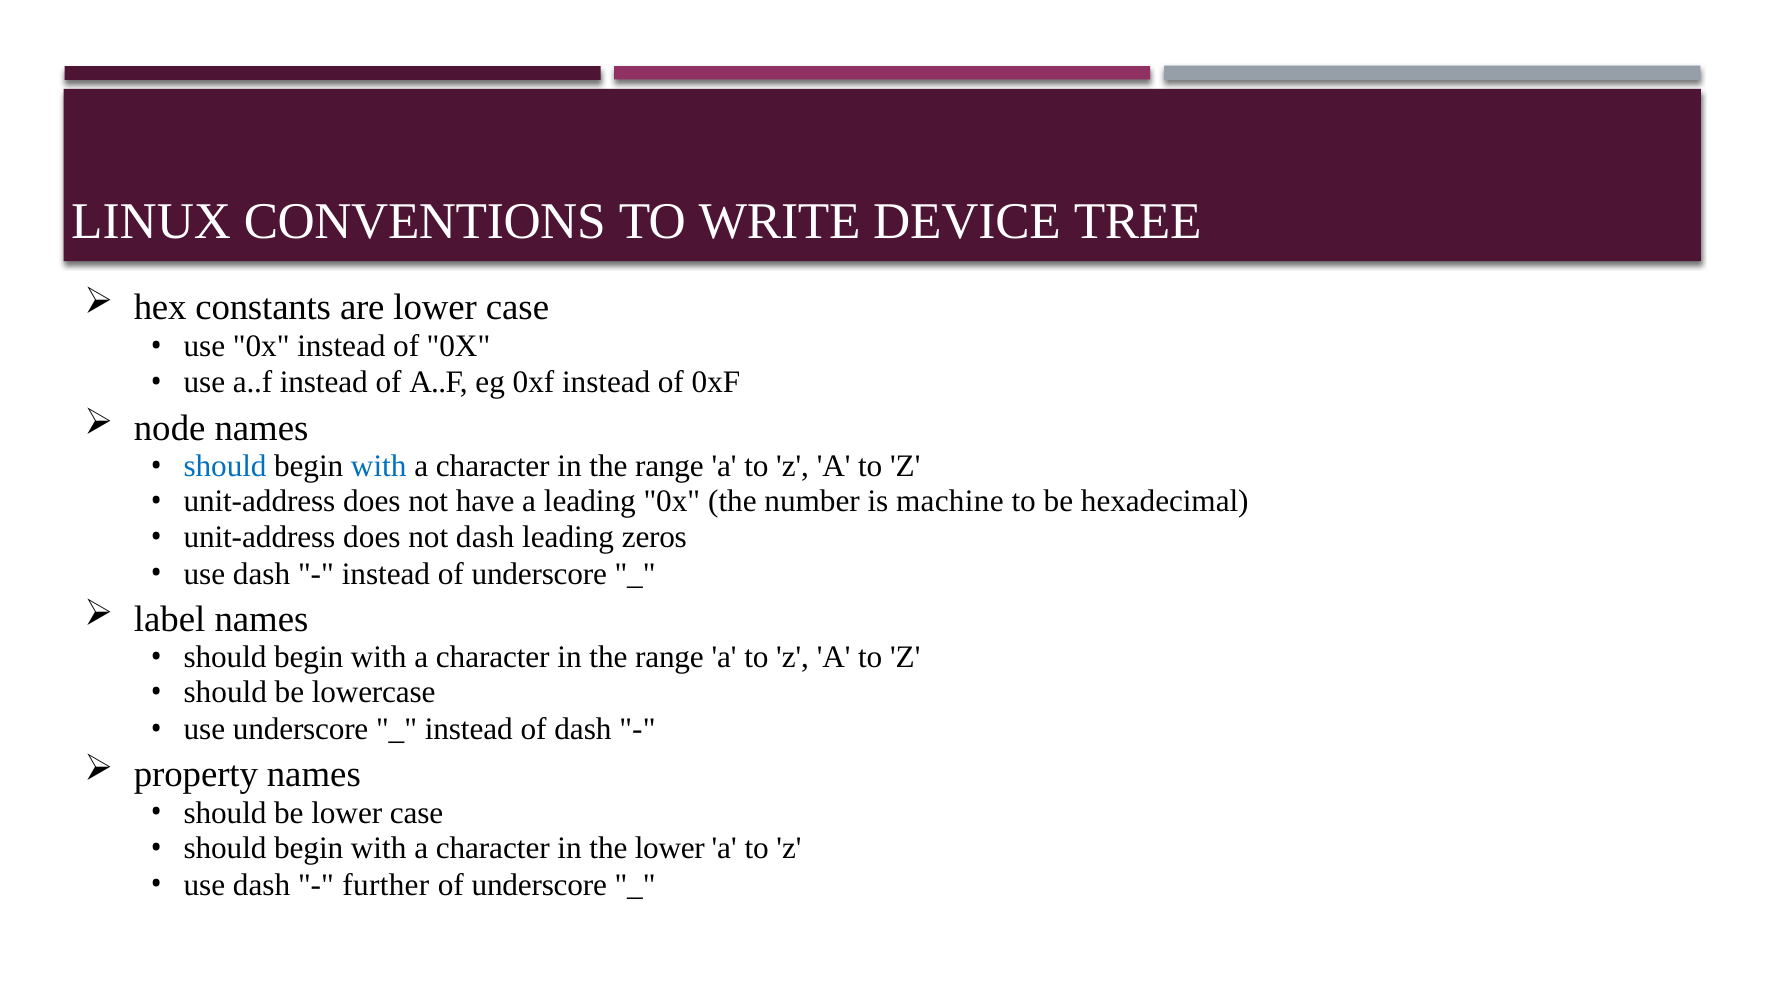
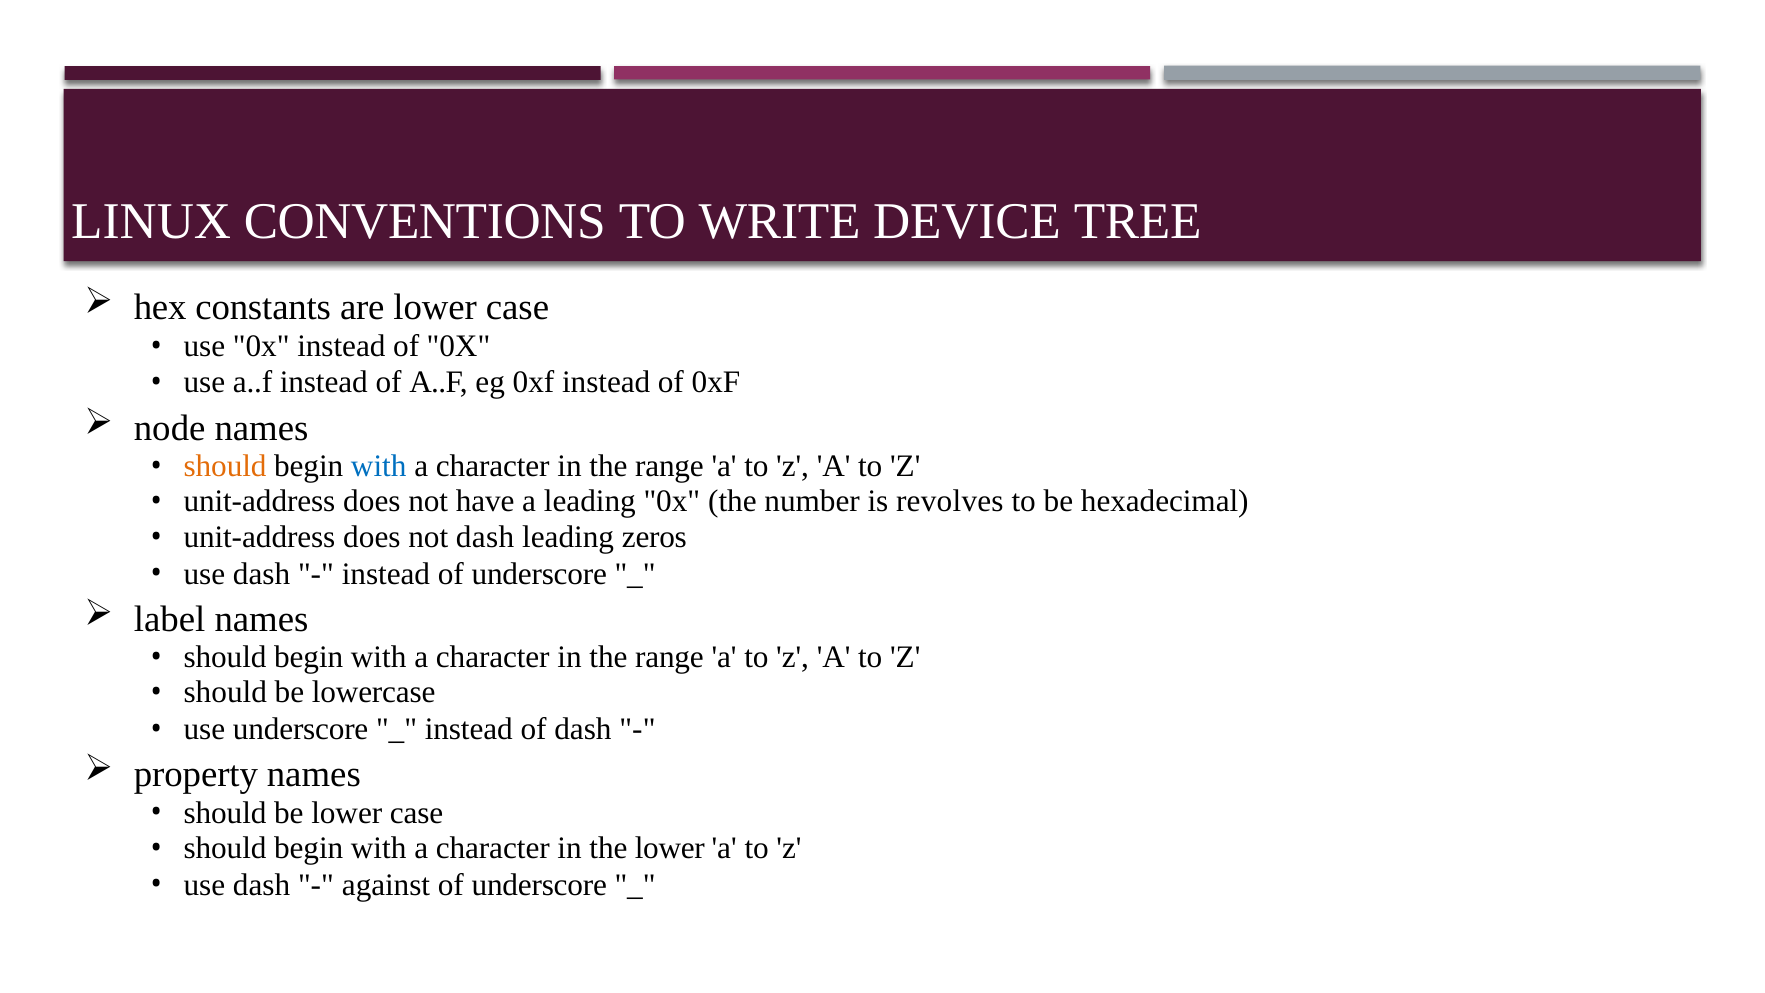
should at (225, 466) colour: blue -> orange
machine: machine -> revolves
further: further -> against
